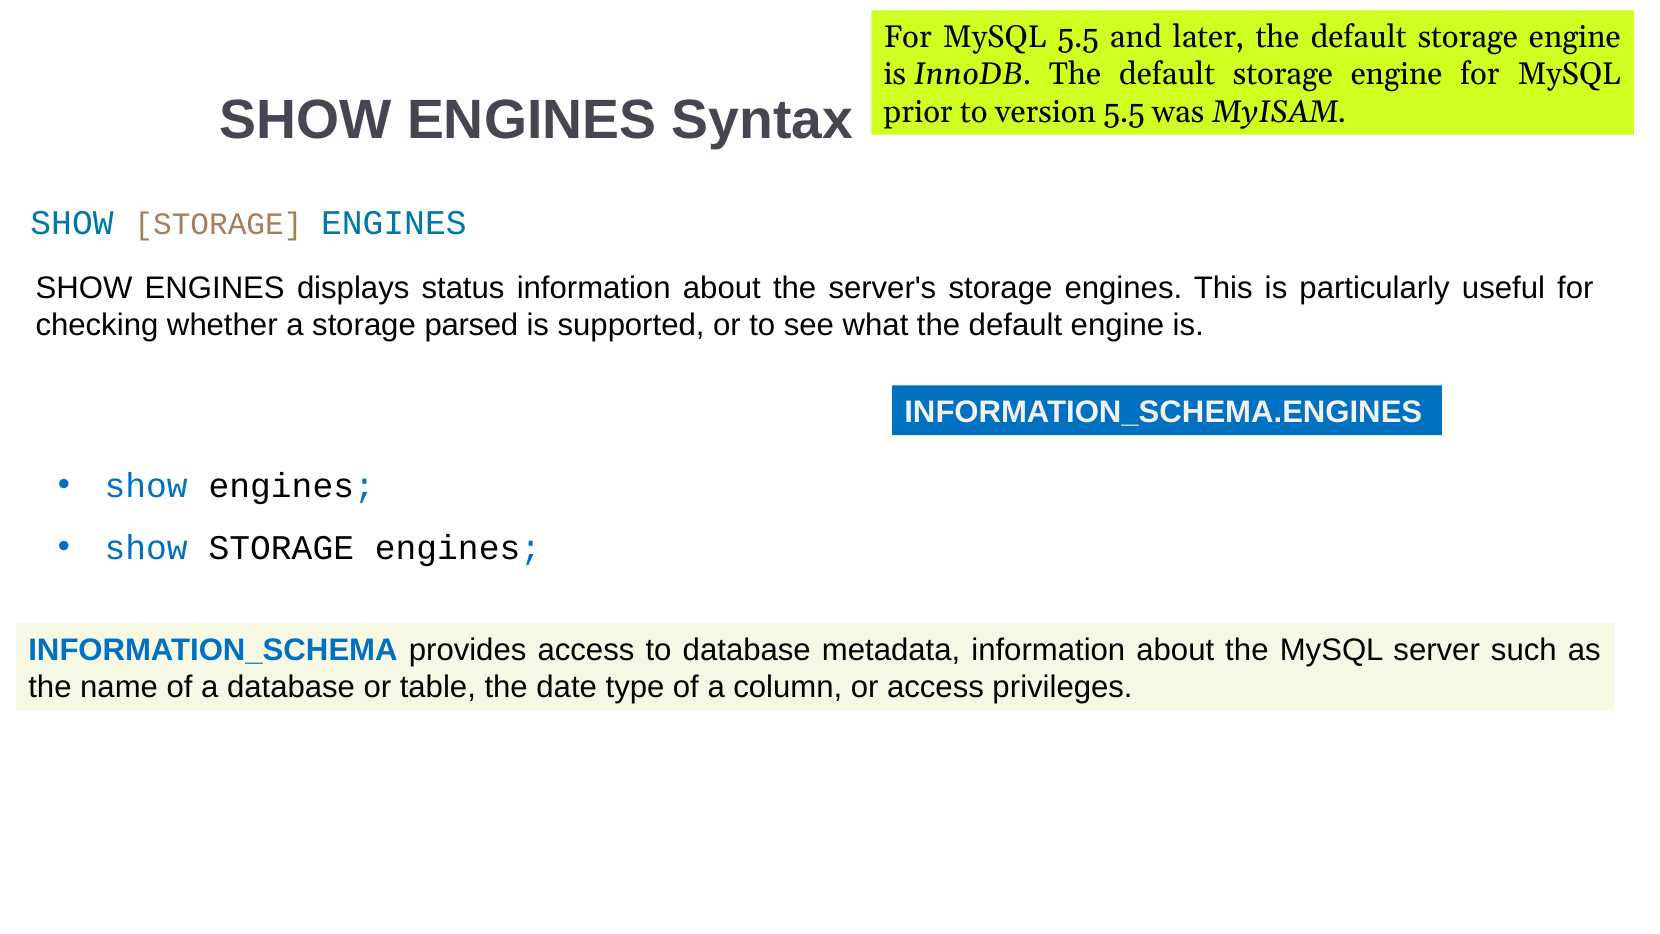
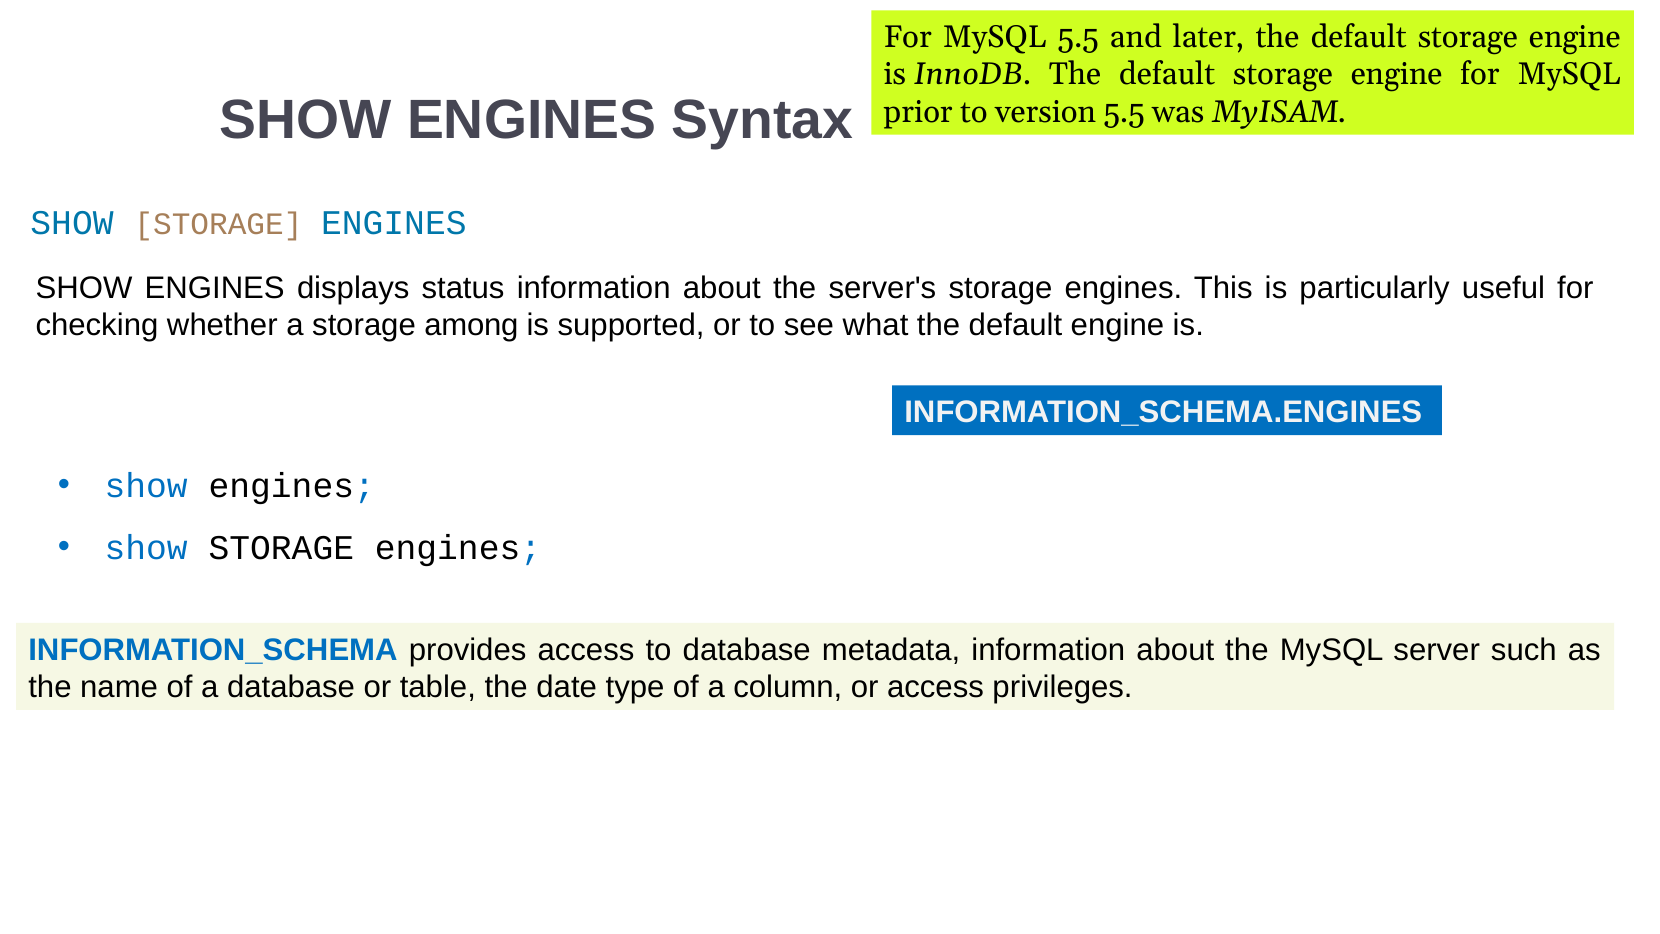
parsed: parsed -> among
